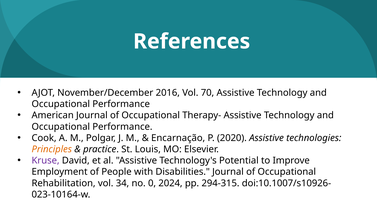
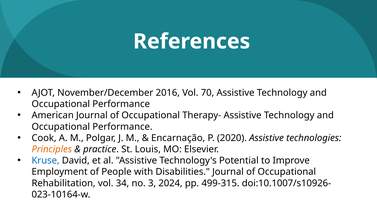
Kruse colour: purple -> blue
0: 0 -> 3
294-315: 294-315 -> 499-315
